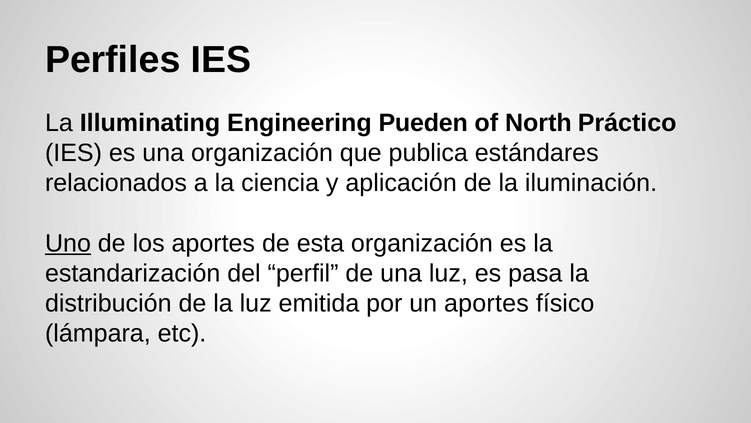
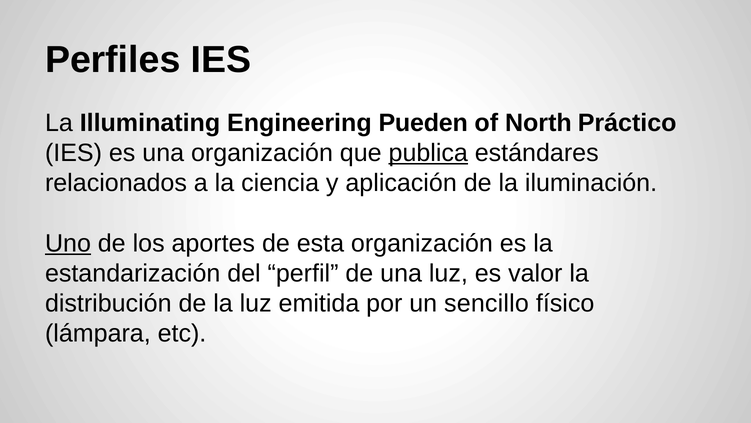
publica underline: none -> present
pasa: pasa -> valor
un aportes: aportes -> sencillo
